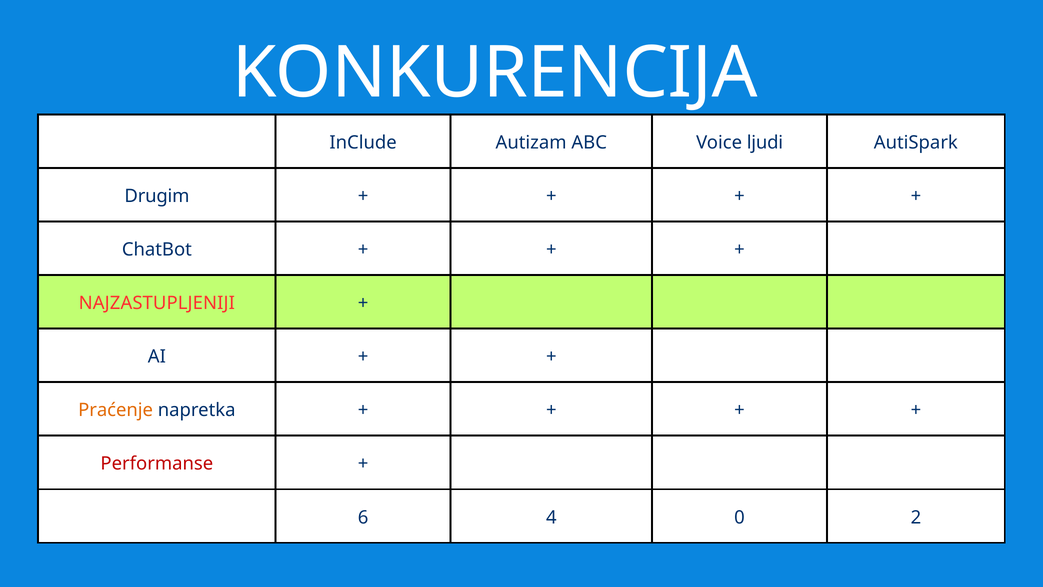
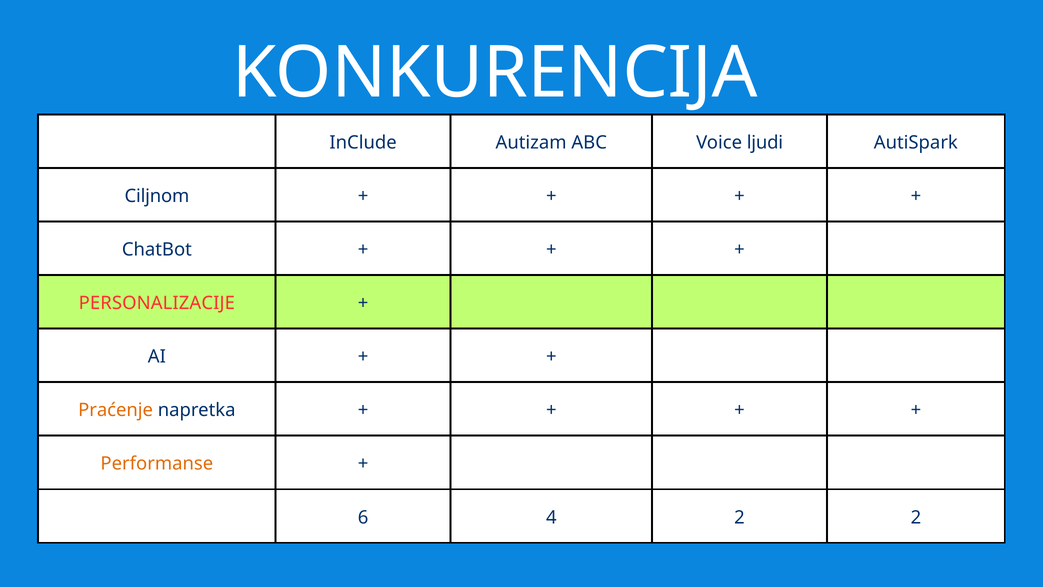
Drugim: Drugim -> Ciljnom
NAJZASTUPLJENIJI: NAJZASTUPLJENIJI -> PERSONALIZACIJE
Performanse colour: red -> orange
4 0: 0 -> 2
